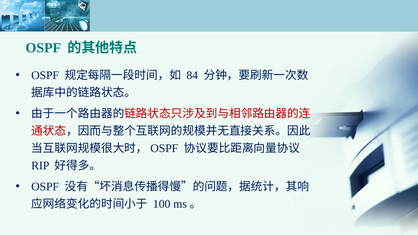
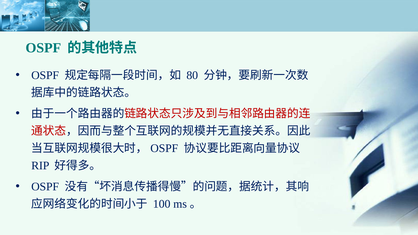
84: 84 -> 80
